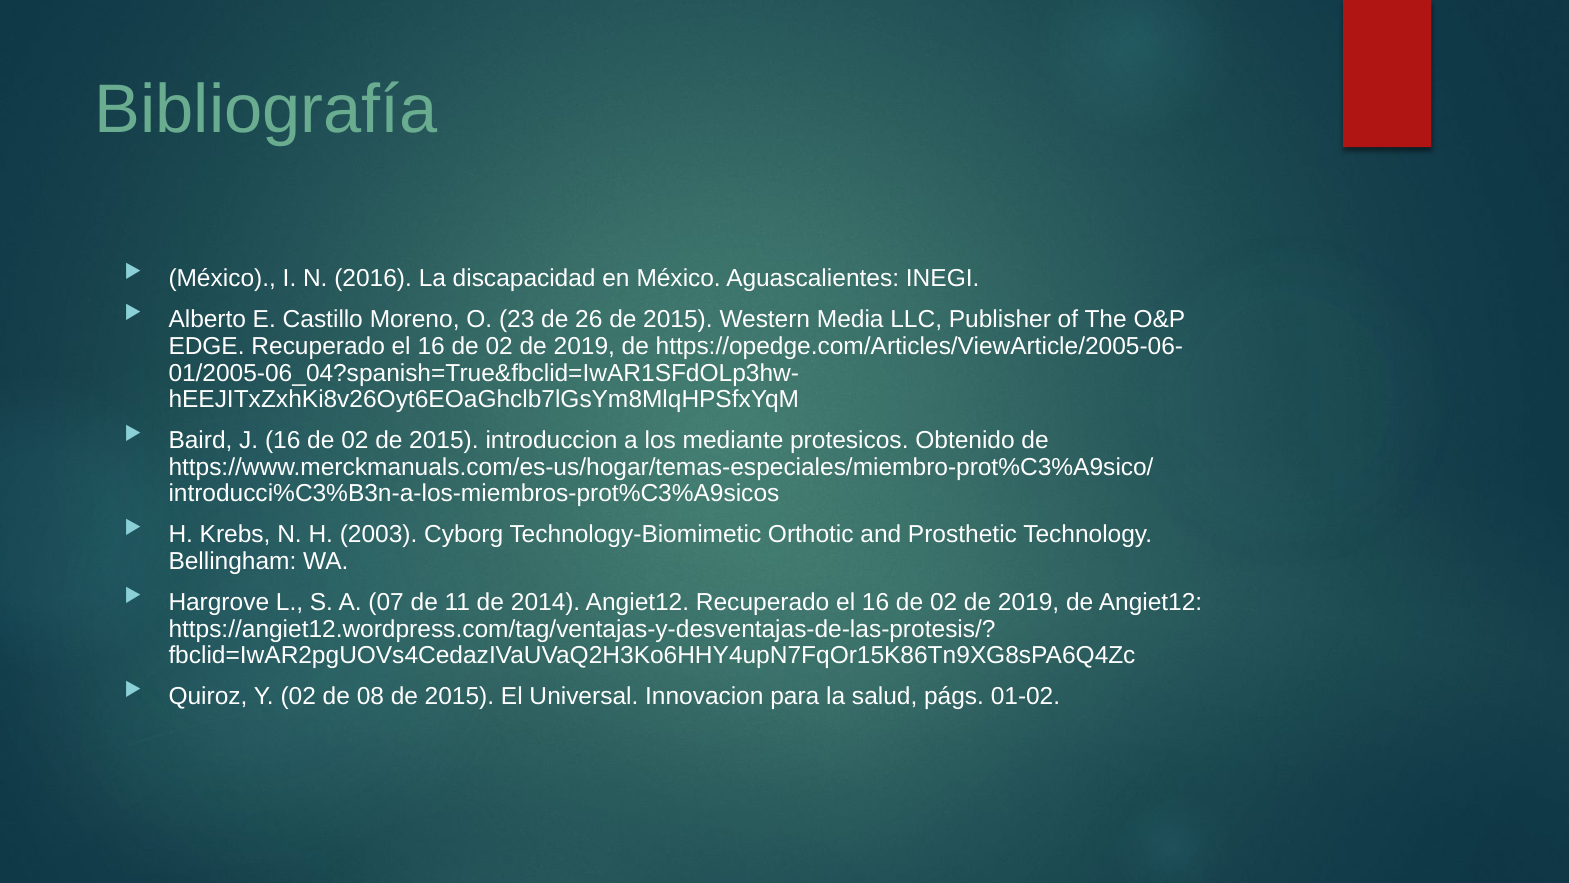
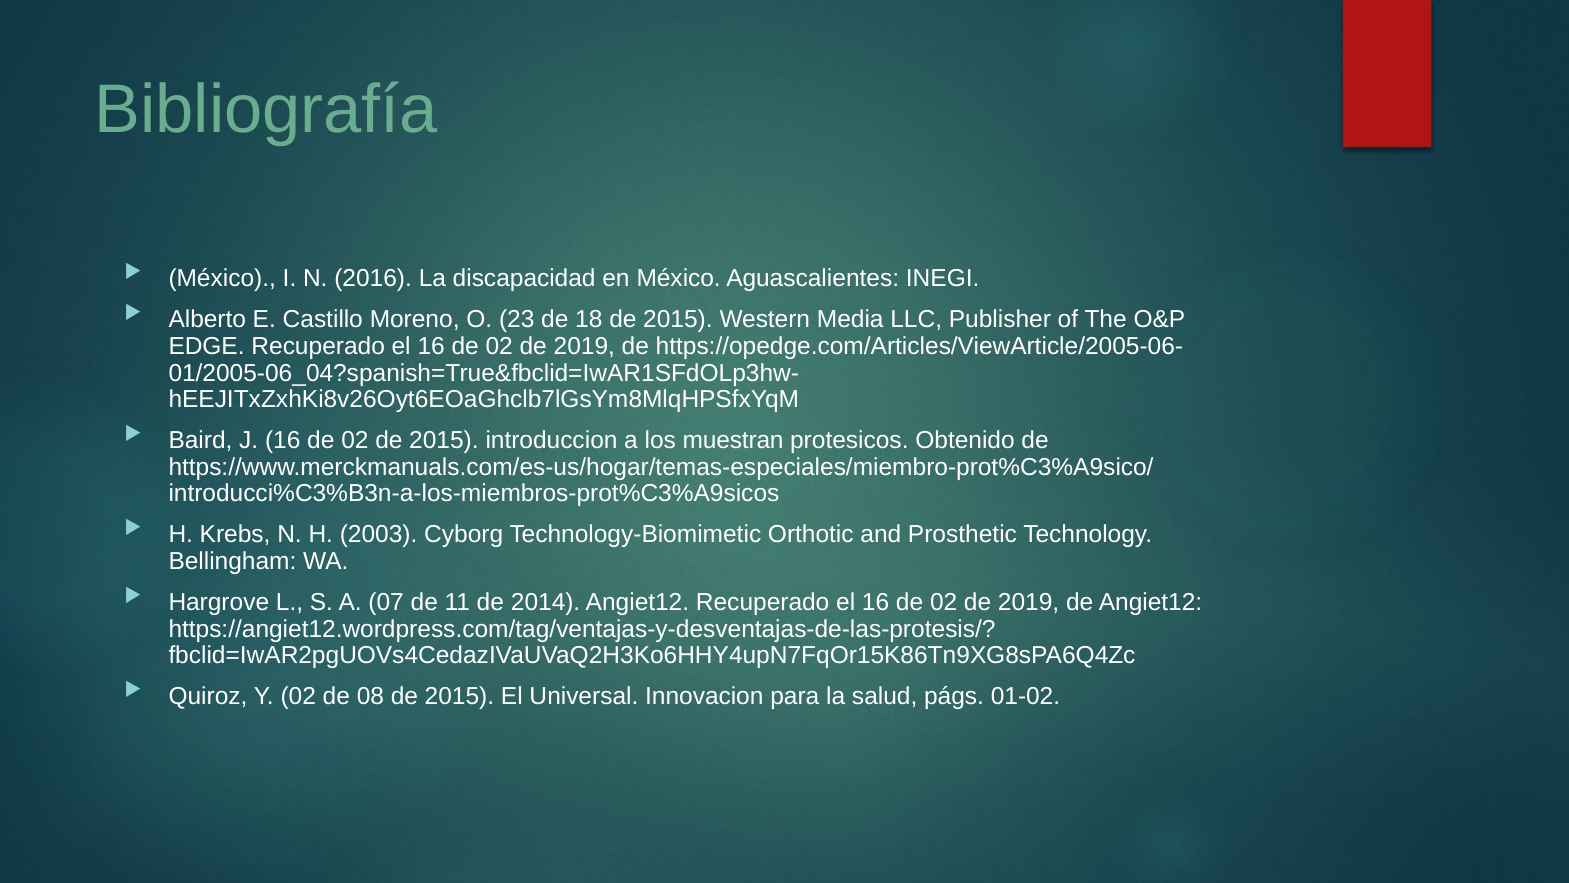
26: 26 -> 18
mediante: mediante -> muestran
